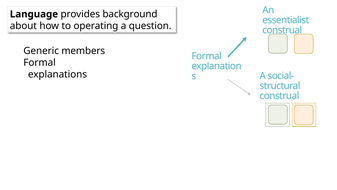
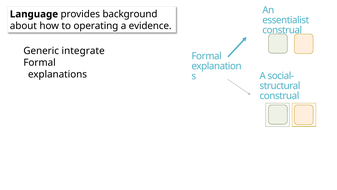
question: question -> evidence
members: members -> integrate
